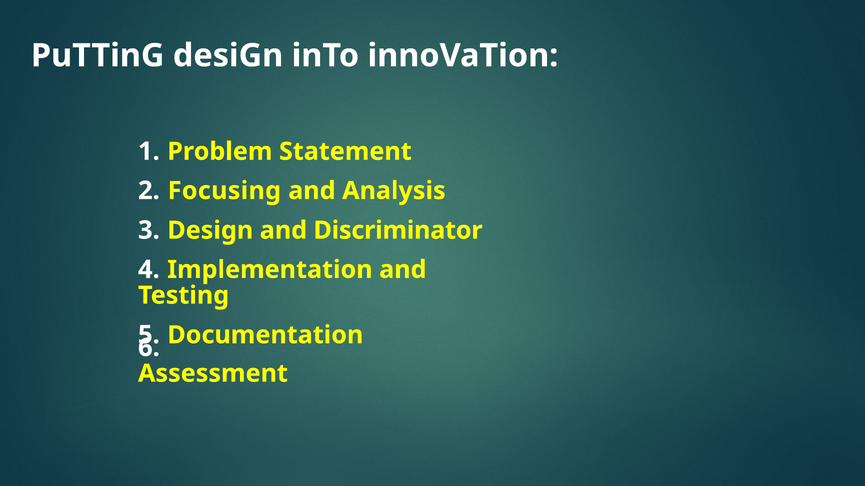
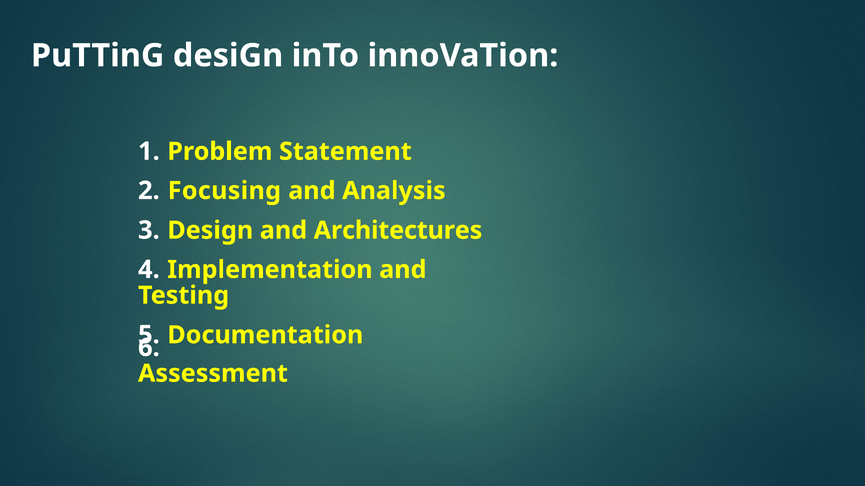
Discriminator: Discriminator -> Architectures
